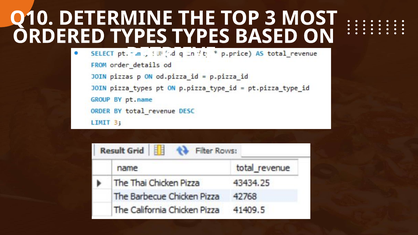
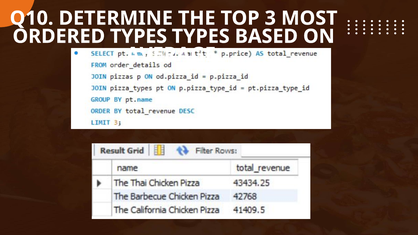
RETRIEVE: RETRIEVE -> AVERAGE
